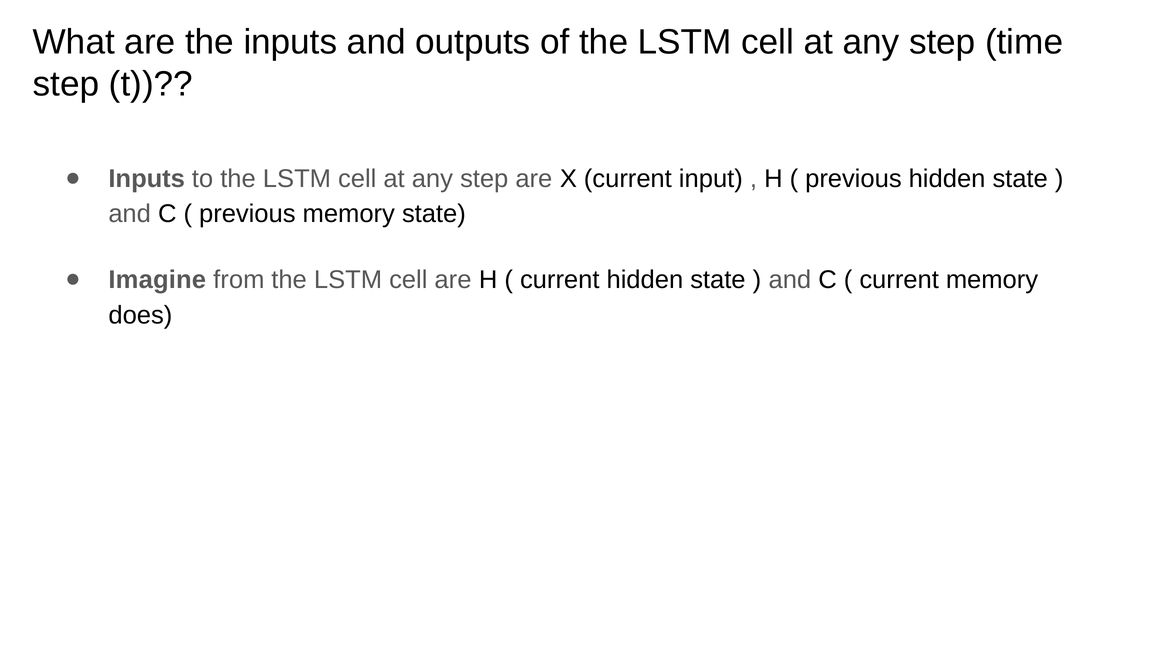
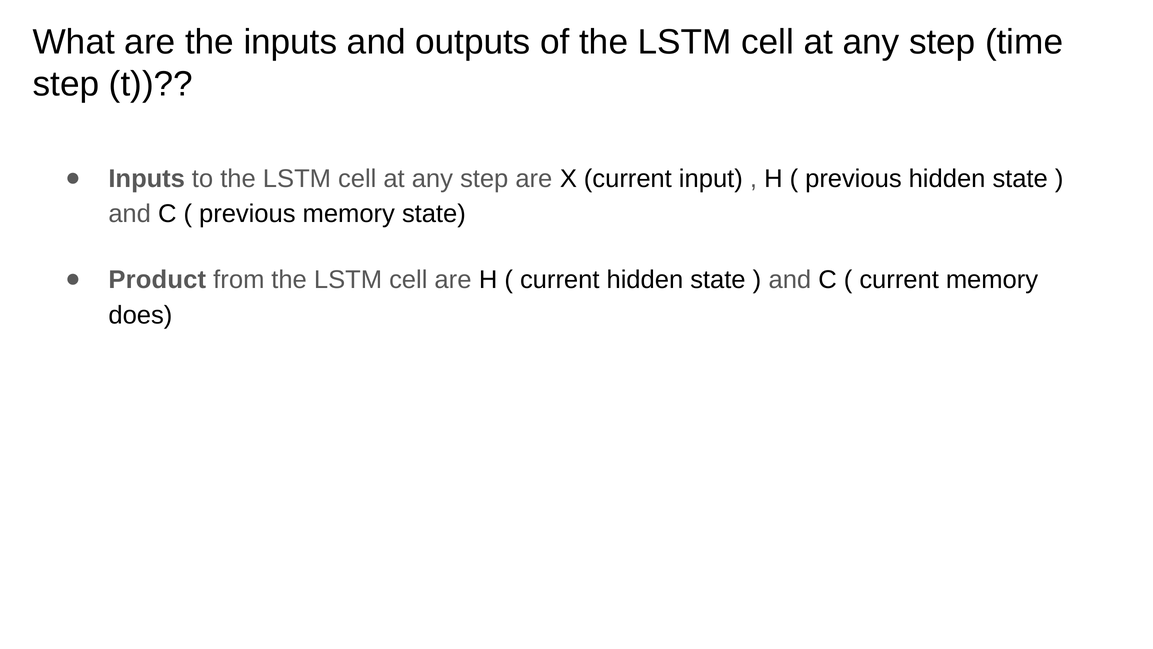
Imagine: Imagine -> Product
